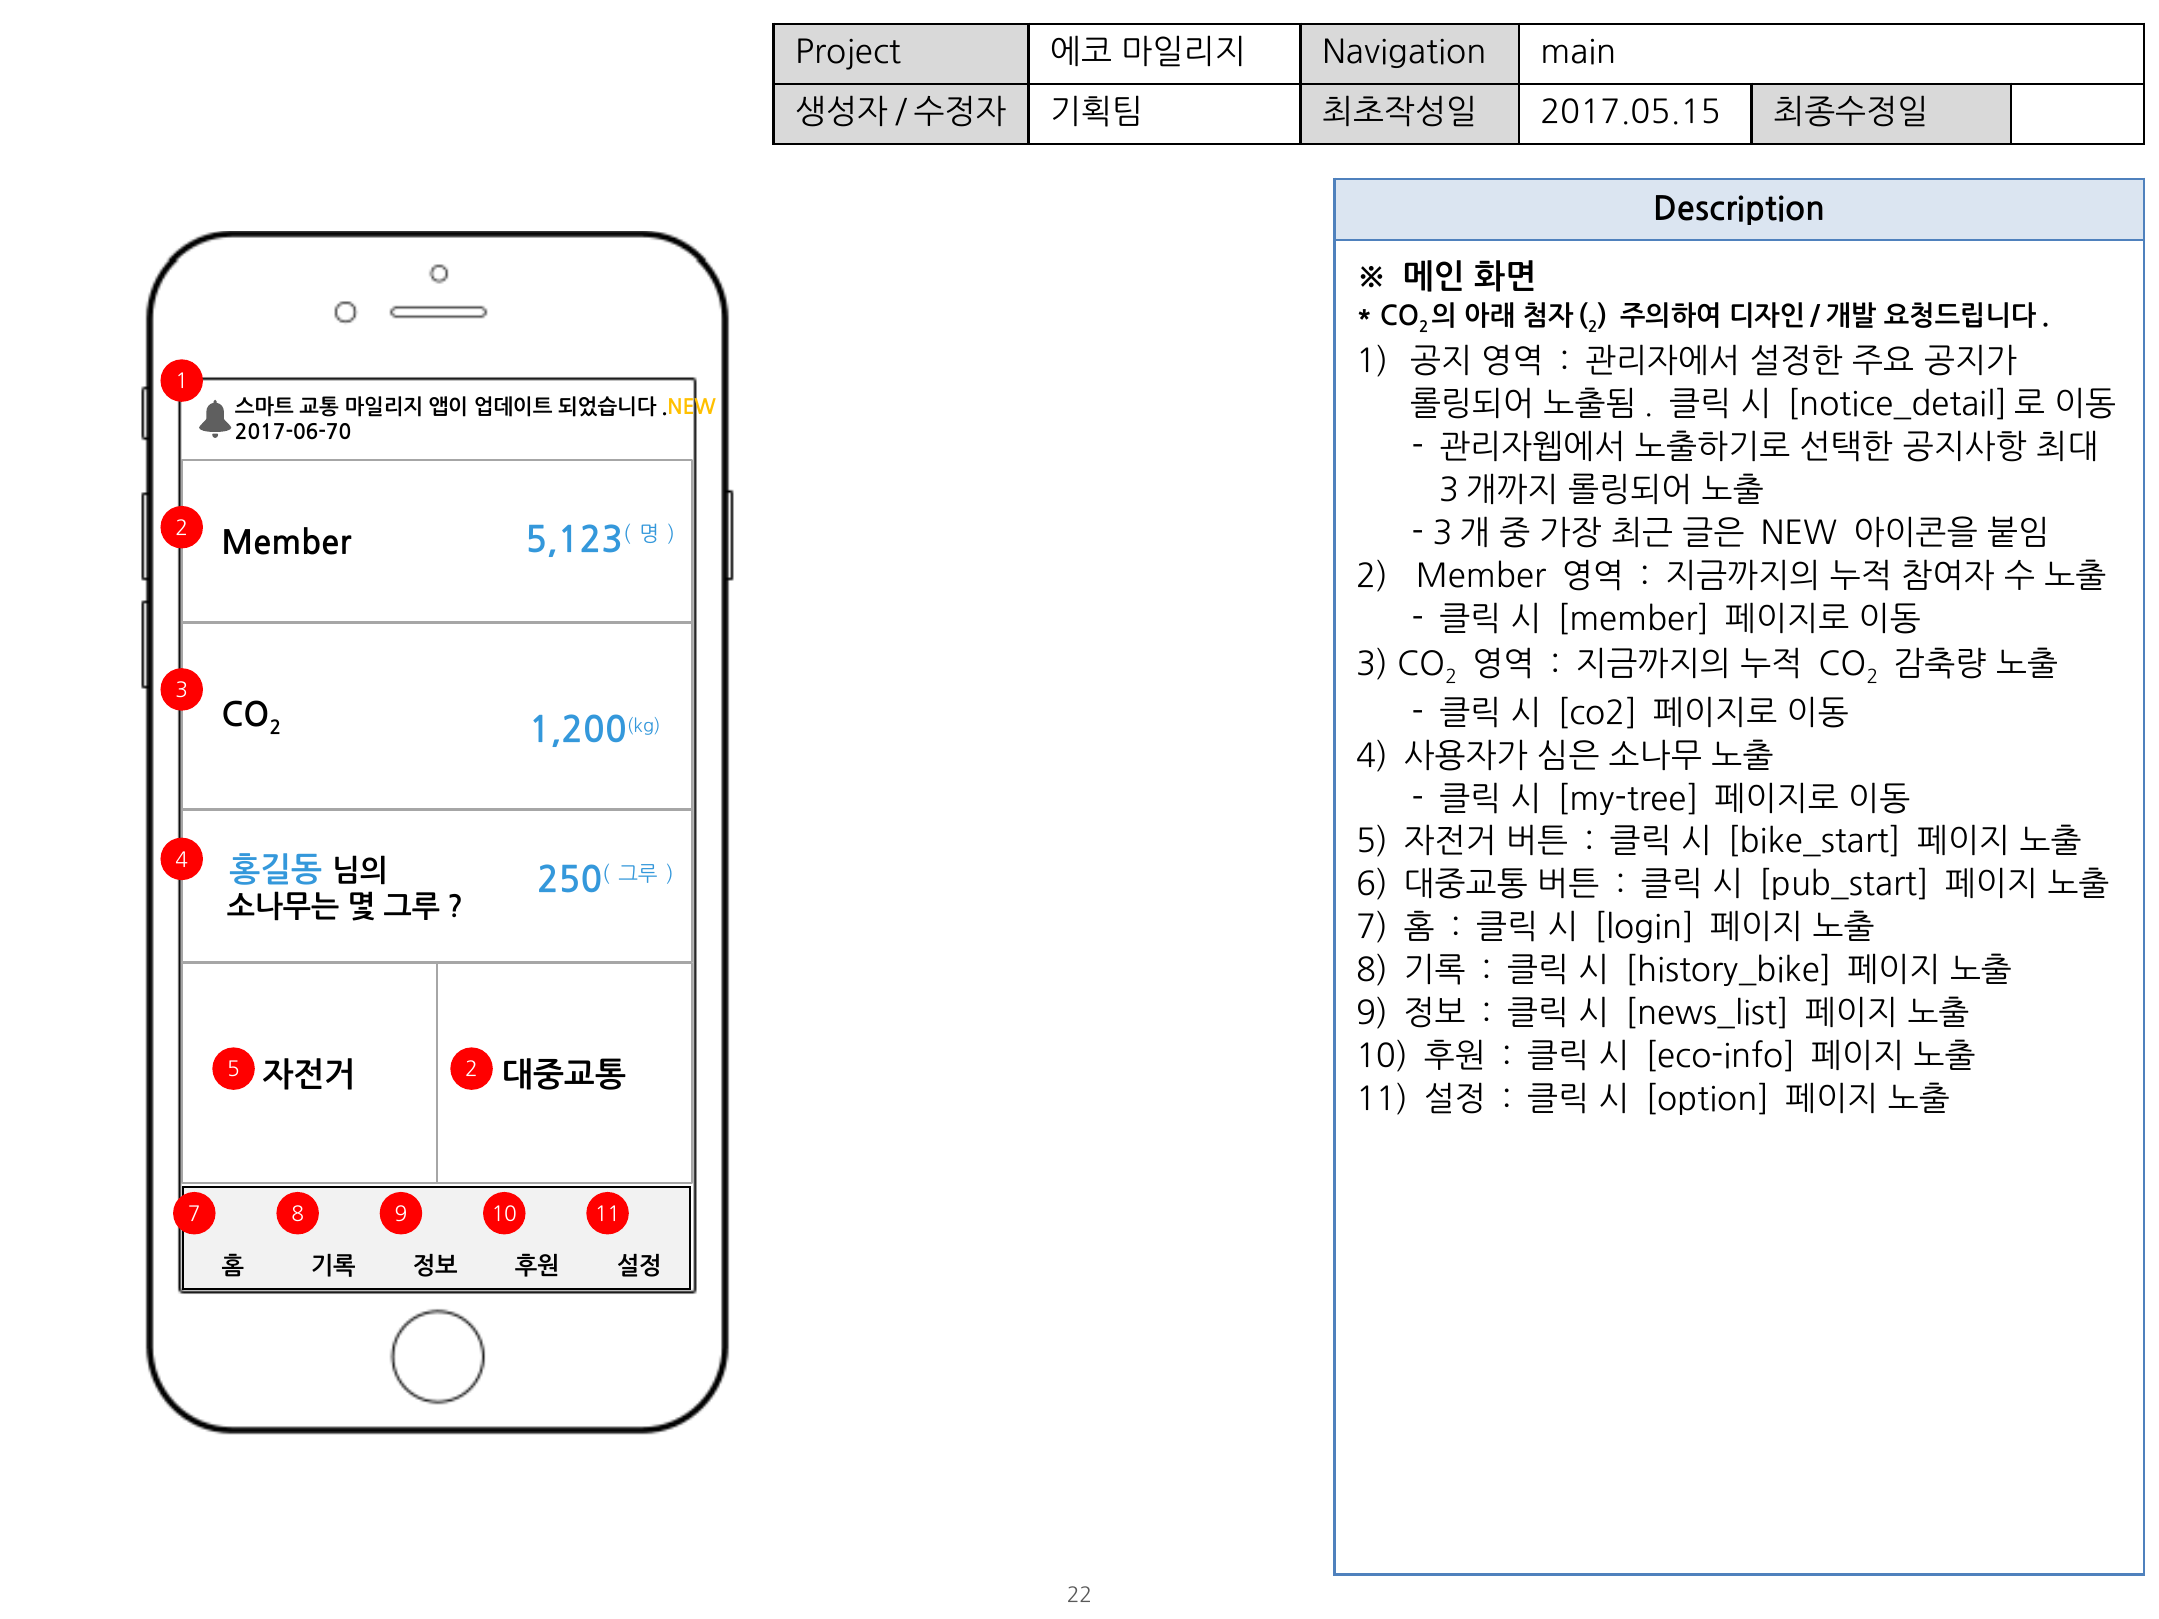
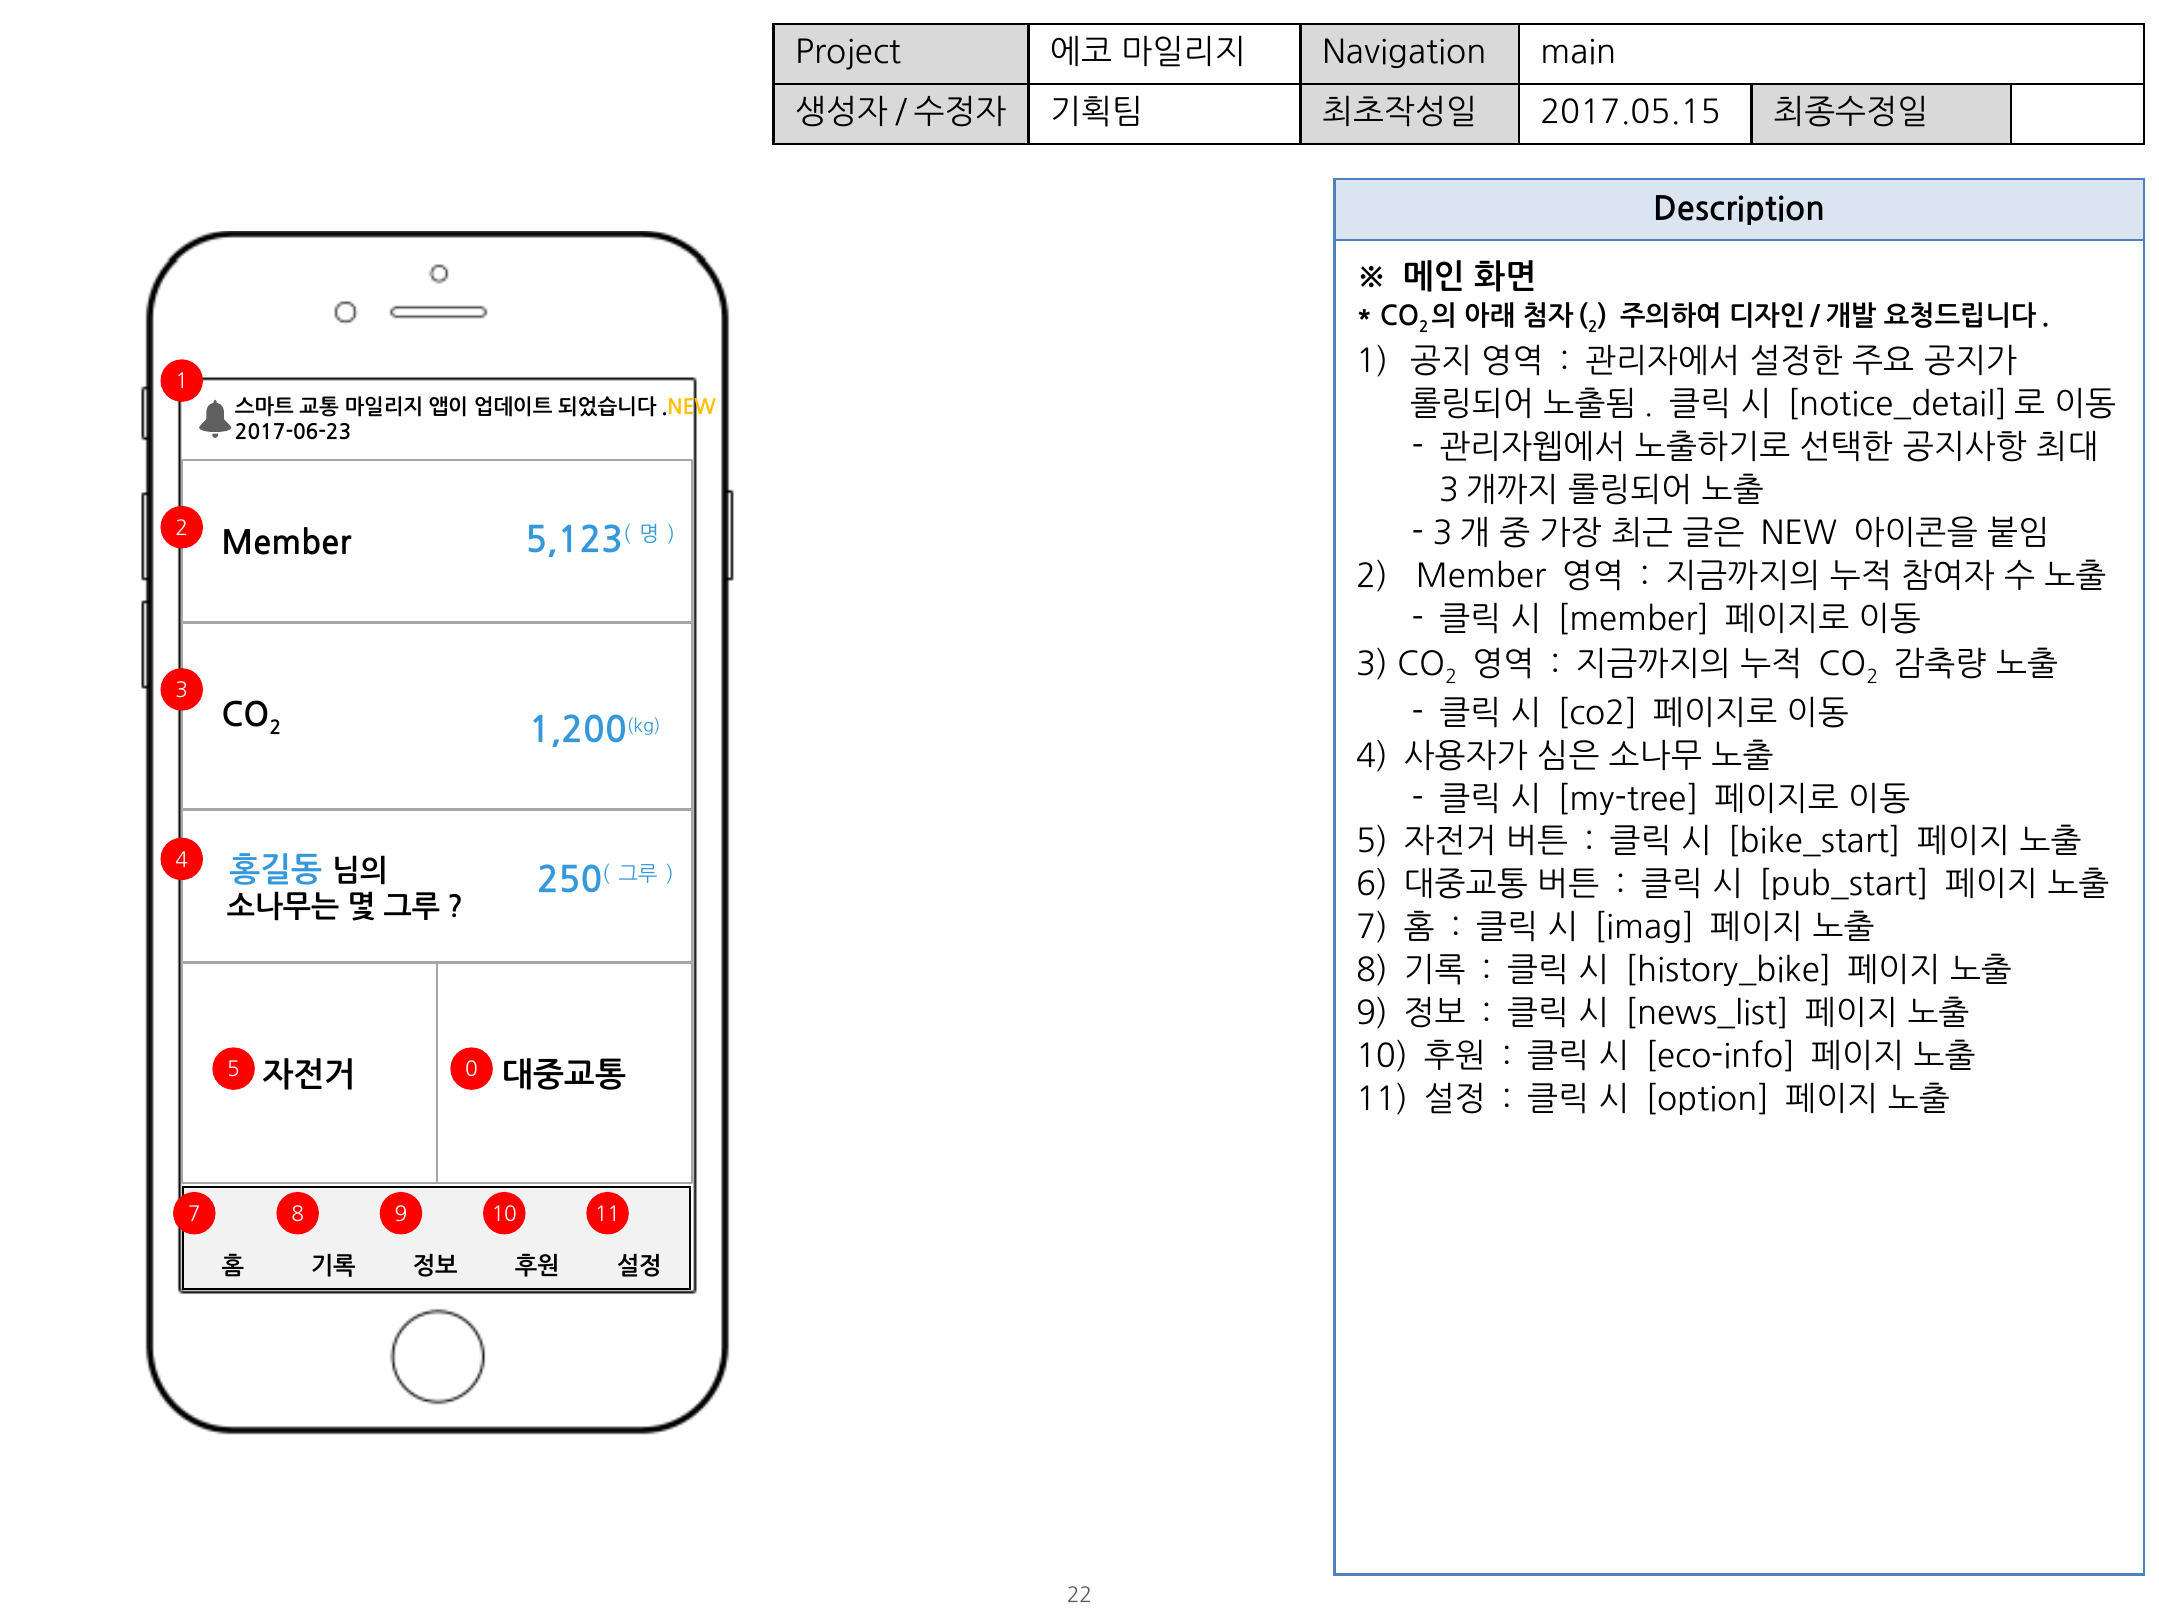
2017-06-70: 2017-06-70 -> 2017-06-23
login: login -> imag
5 2: 2 -> 0
